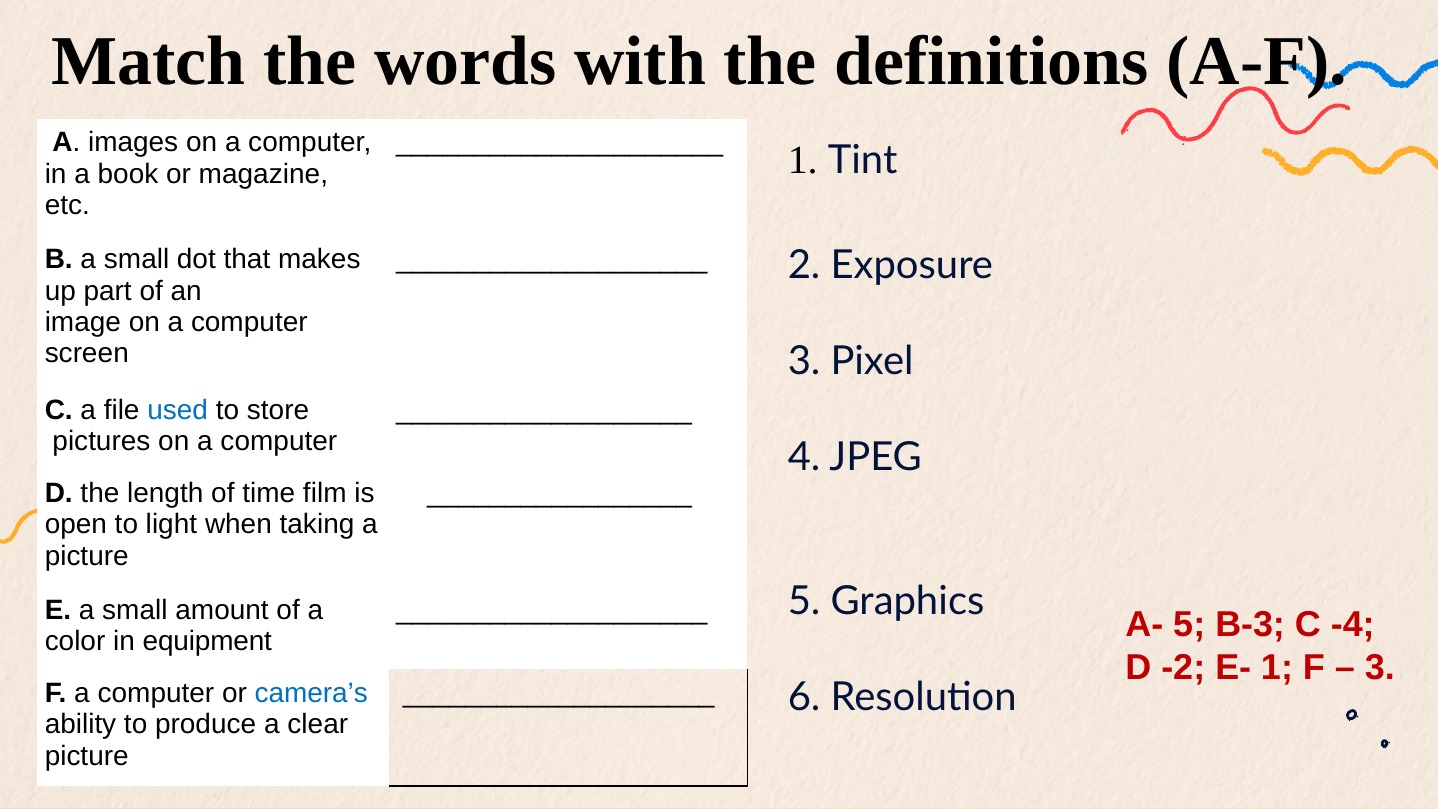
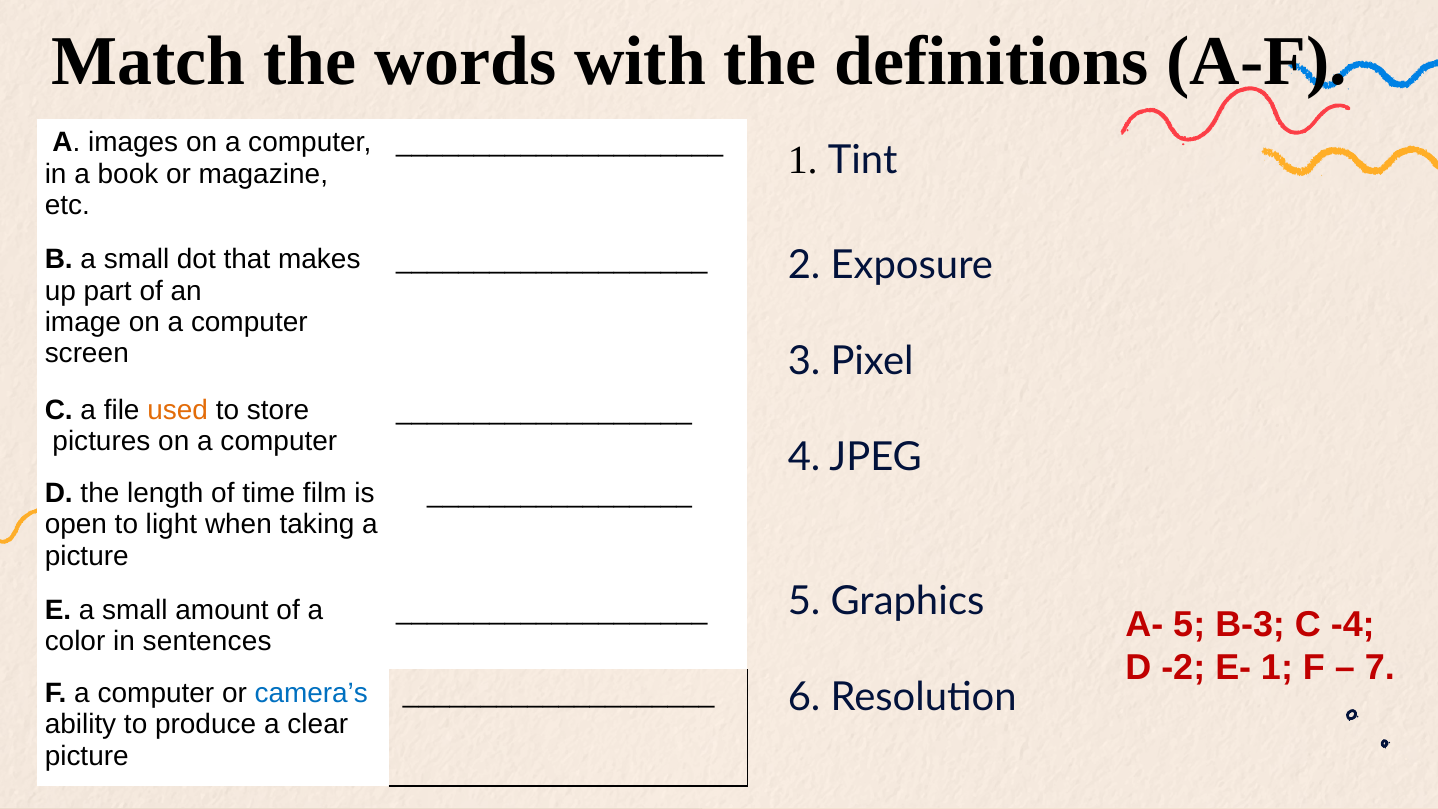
used colour: blue -> orange
equipment: equipment -> sentences
3 at (1380, 667): 3 -> 7
